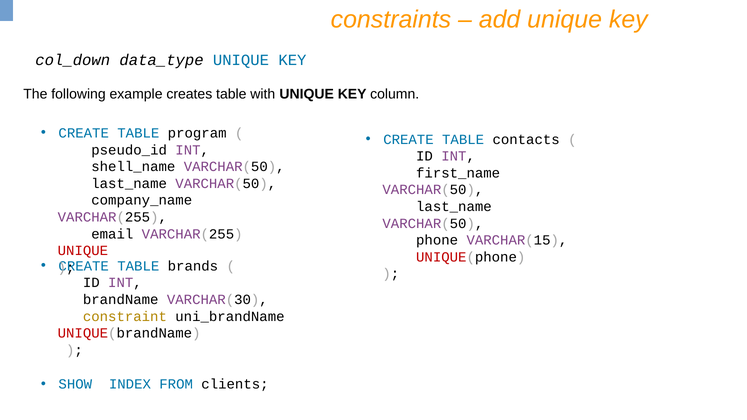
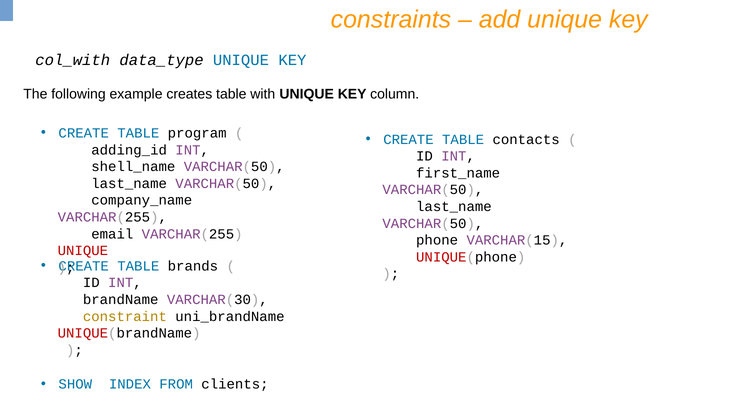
col_down: col_down -> col_with
pseudo_id: pseudo_id -> adding_id
